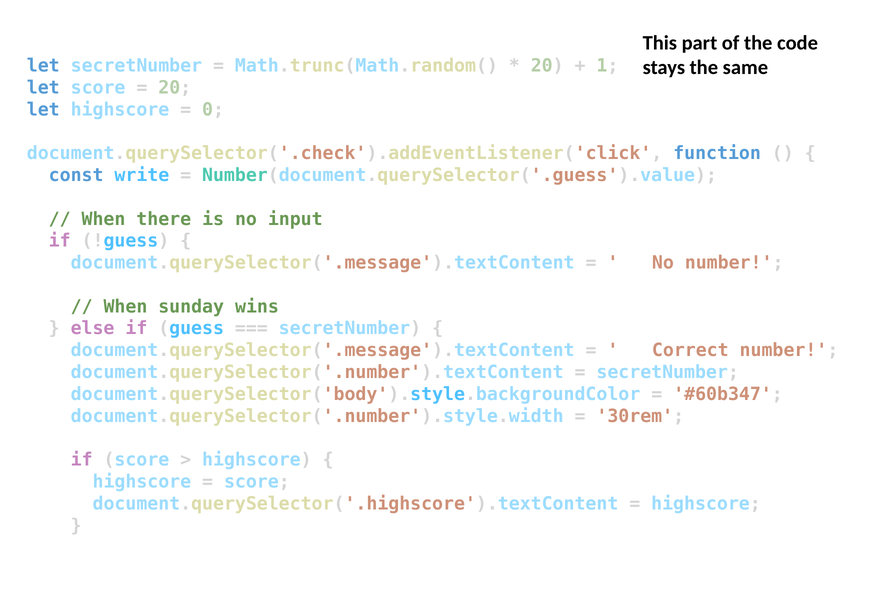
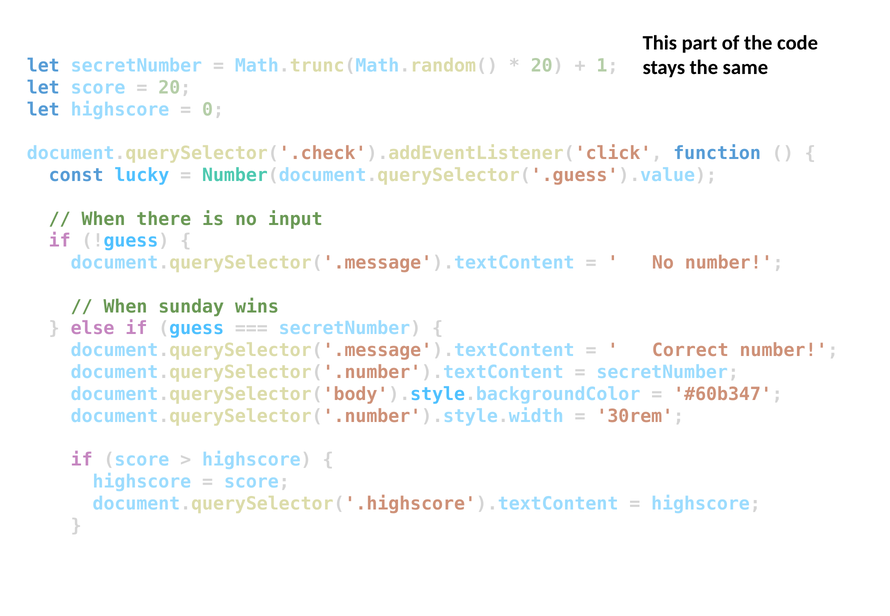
write: write -> lucky
